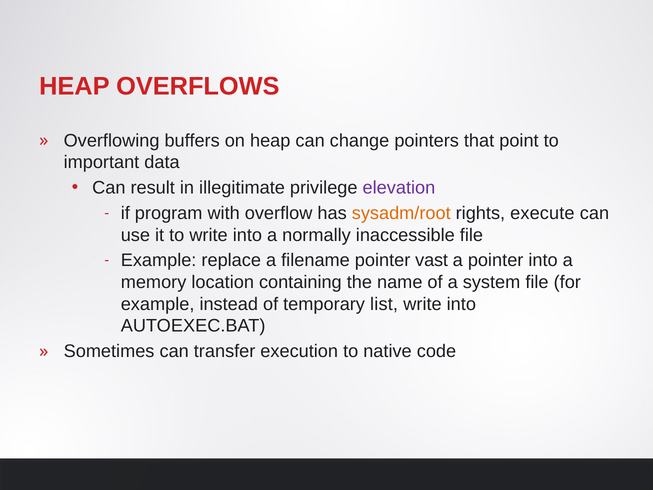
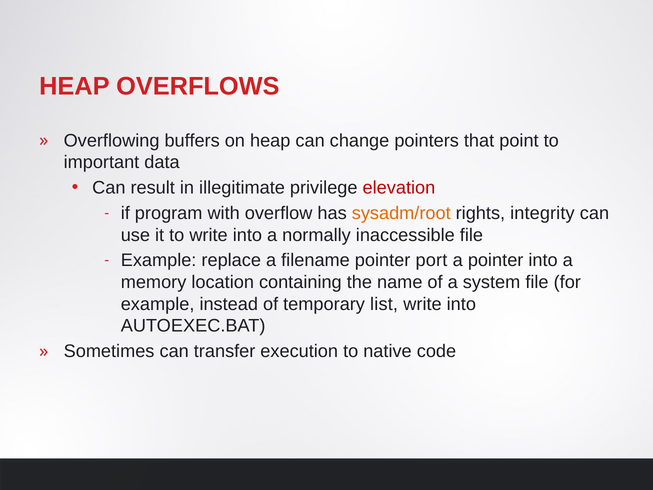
elevation colour: purple -> red
execute: execute -> integrity
vast: vast -> port
